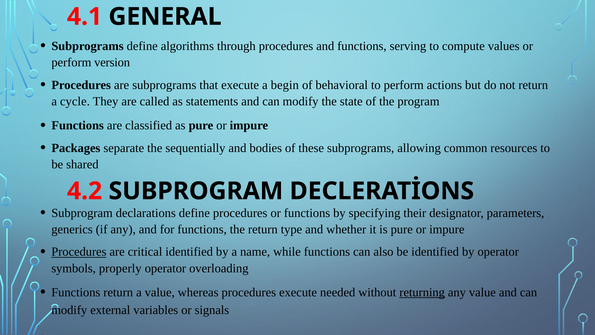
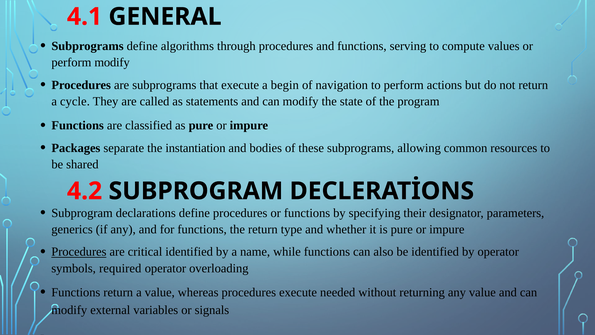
perform version: version -> modify
behavioral: behavioral -> navigation
sequentially: sequentially -> instantiation
properly: properly -> required
returning underline: present -> none
